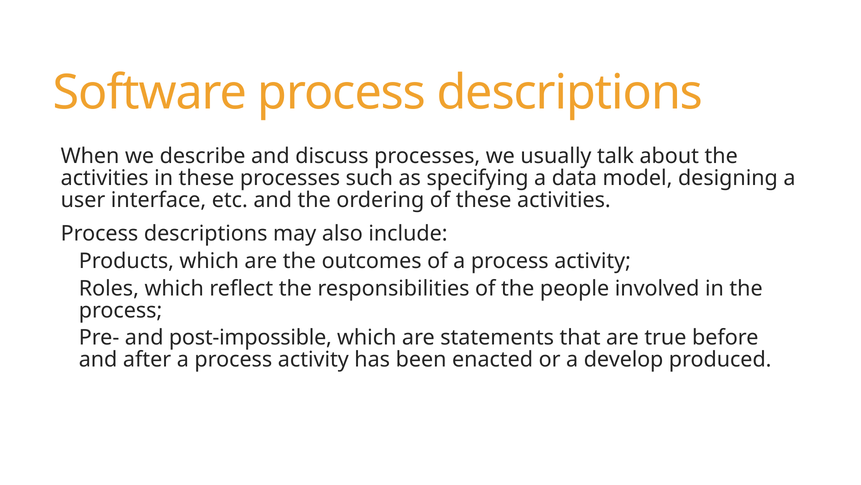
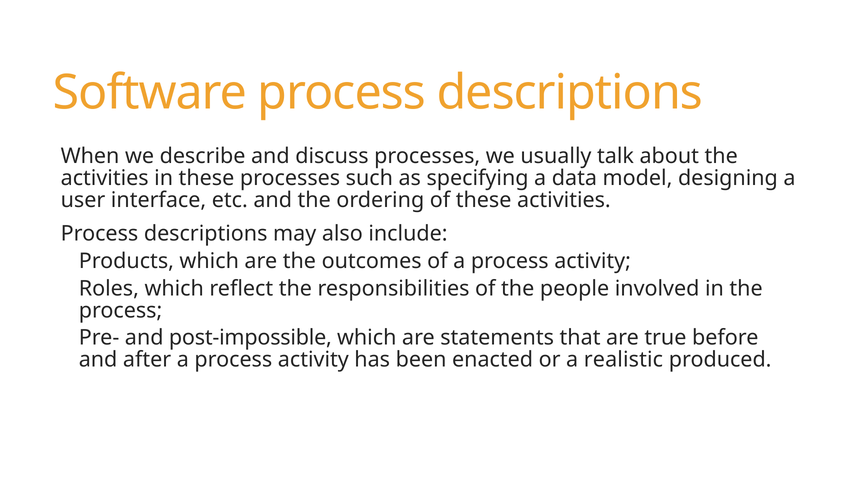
develop: develop -> realistic
